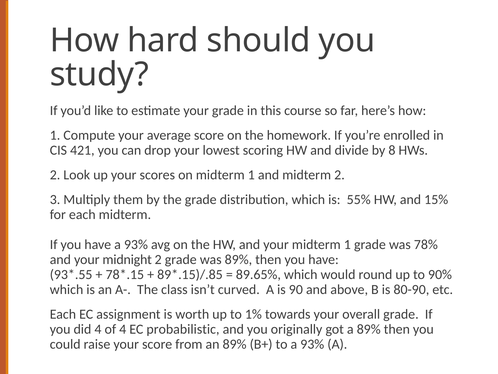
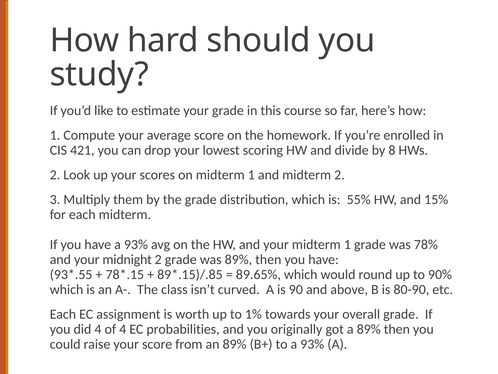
probabilistic: probabilistic -> probabilities
